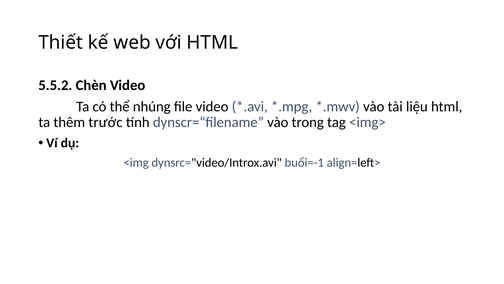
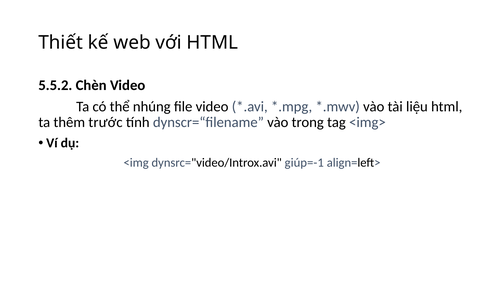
buổi=-1: buổi=-1 -> giúp=-1
